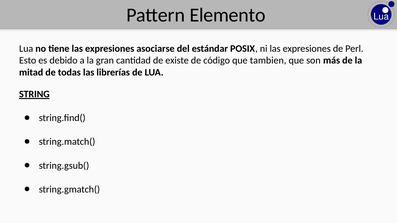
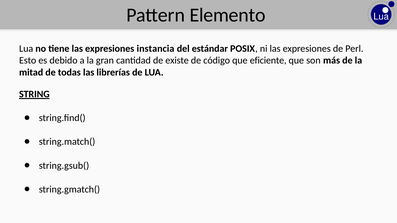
asociarse: asociarse -> instancia
tambien: tambien -> eficiente
